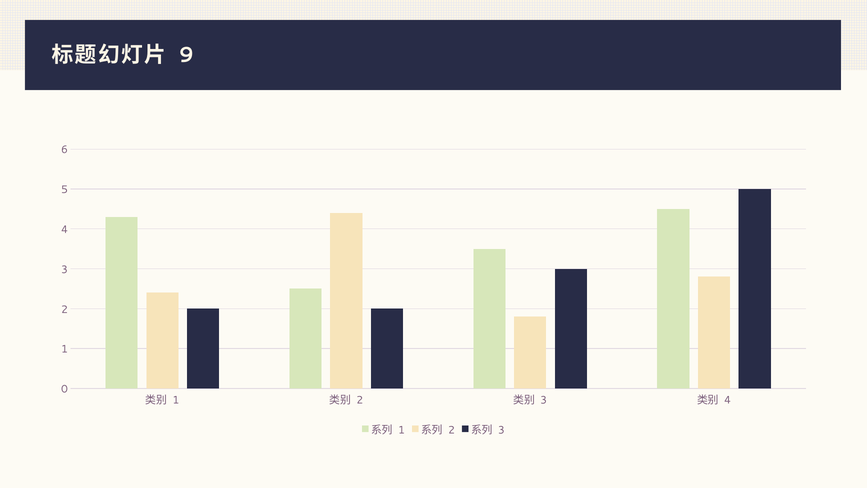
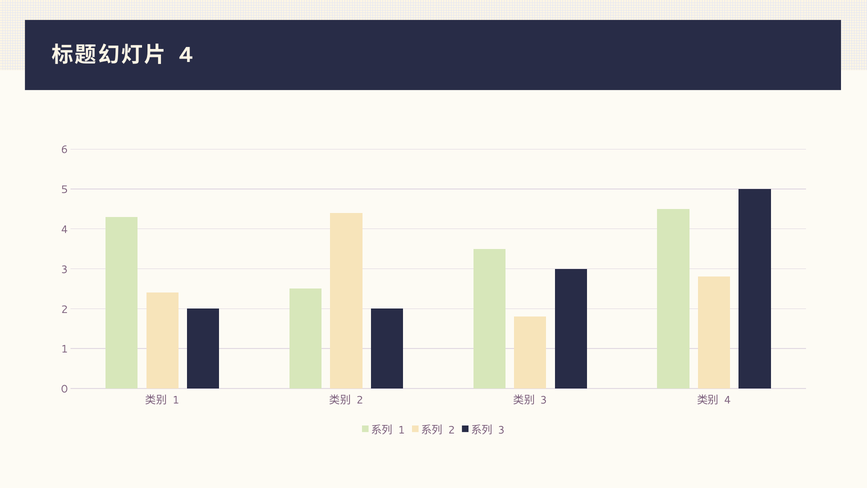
9 at (186, 55): 9 -> 4
